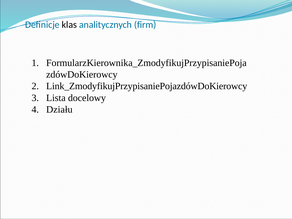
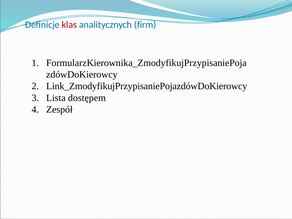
klas colour: black -> red
docelowy: docelowy -> dostępem
Działu: Działu -> Zespół
